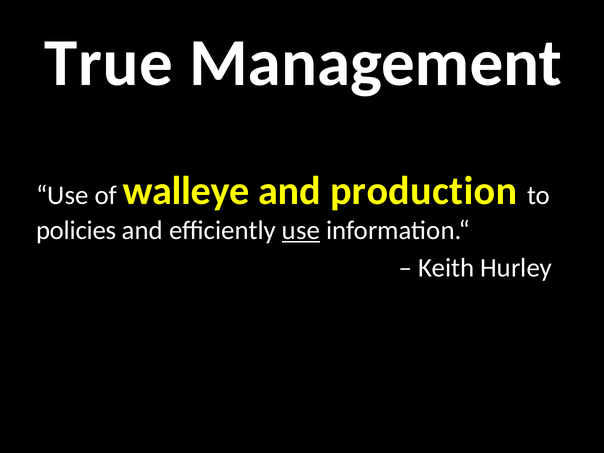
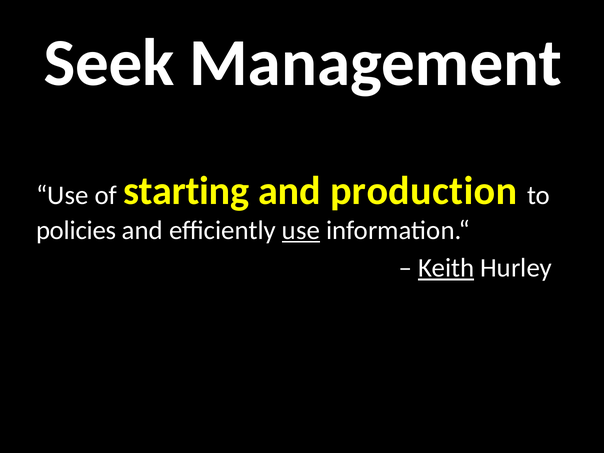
True: True -> Seek
walleye: walleye -> starting
Keith underline: none -> present
